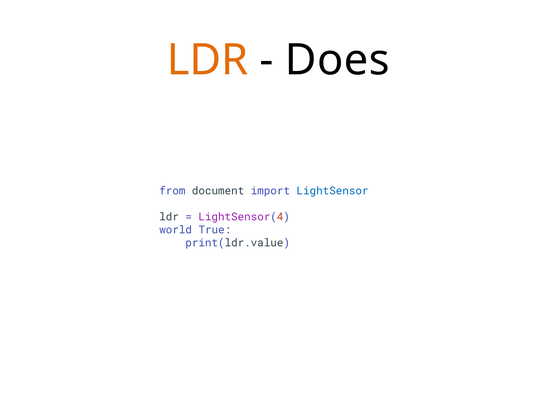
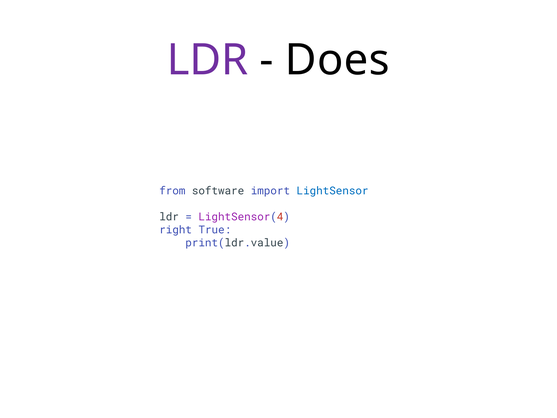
LDR at (208, 60) colour: orange -> purple
document: document -> software
world: world -> right
